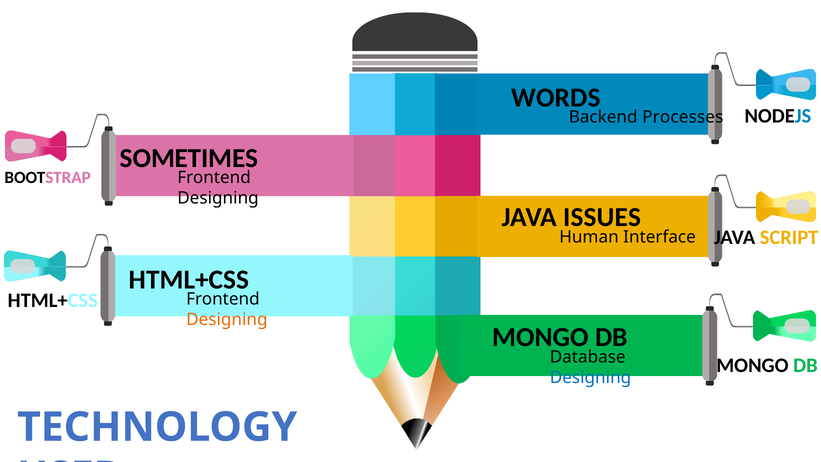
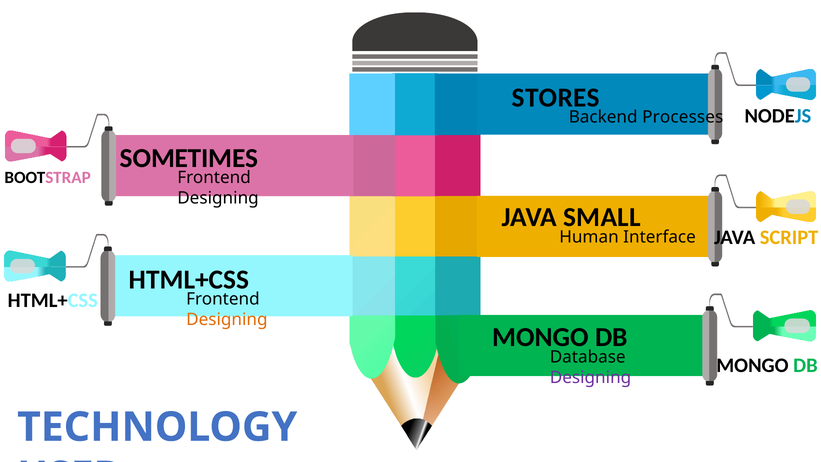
WORDS: WORDS -> STORES
ISSUES: ISSUES -> SMALL
Designing at (591, 377) colour: blue -> purple
